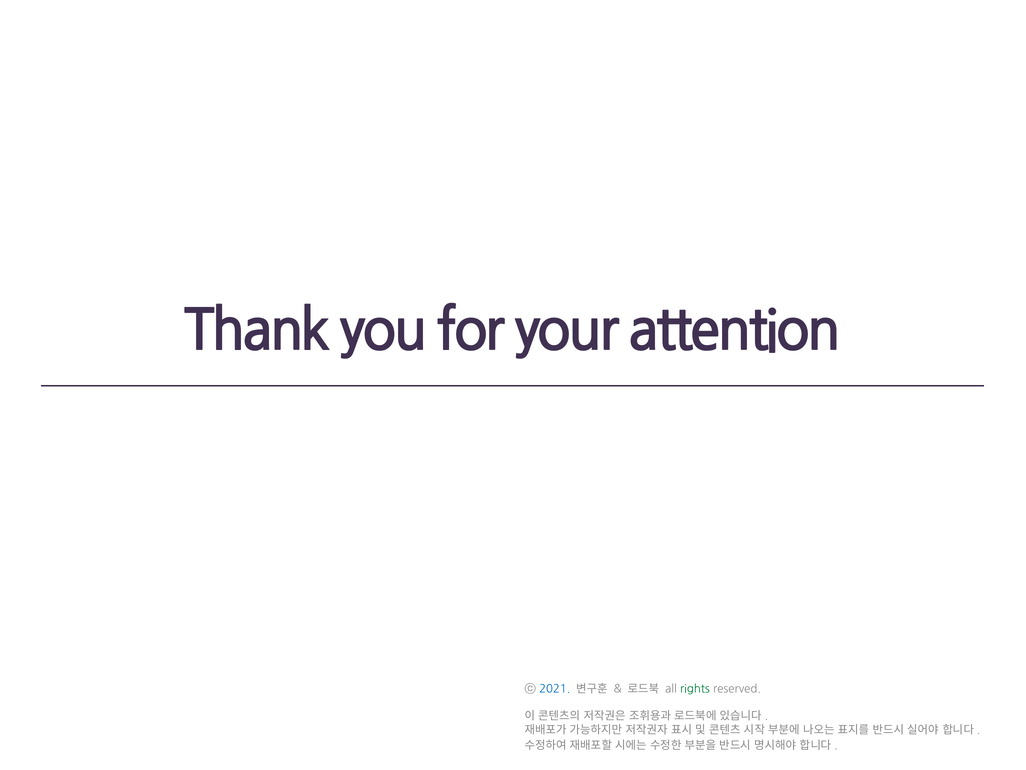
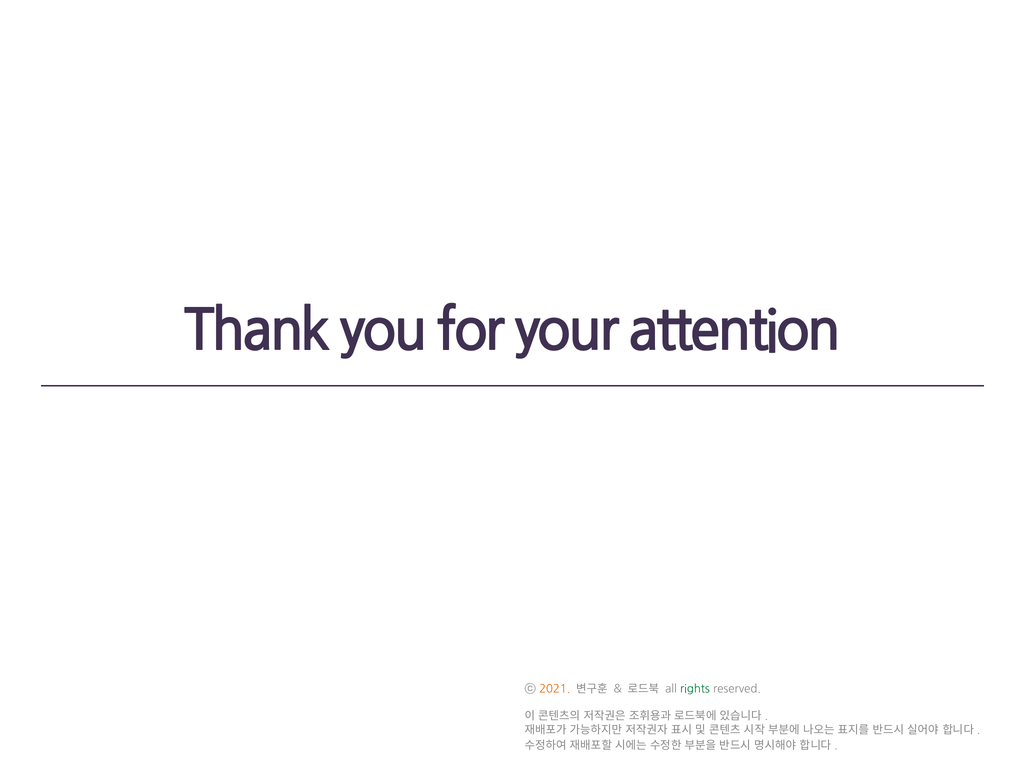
2021 colour: blue -> orange
